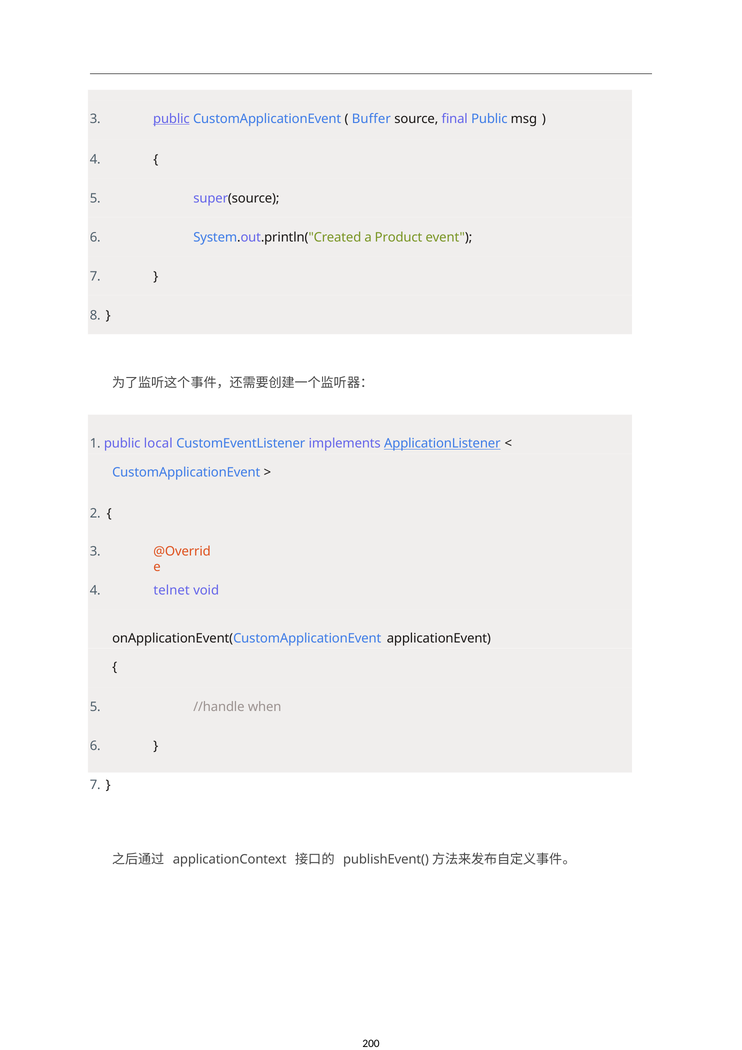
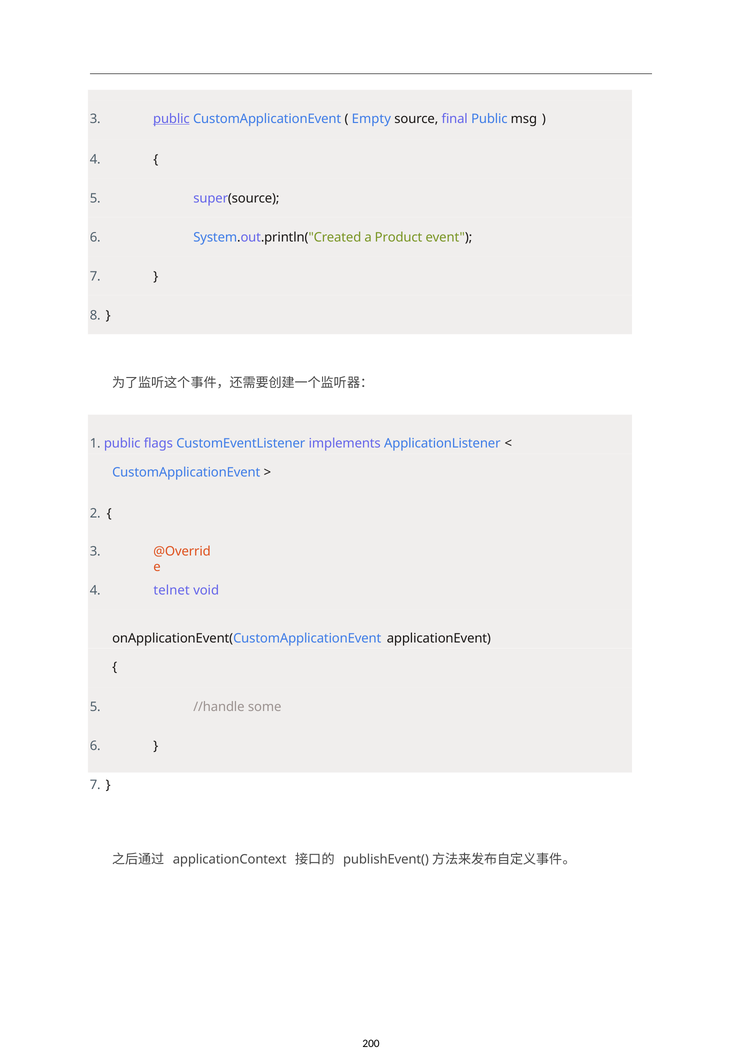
Buffer: Buffer -> Empty
local: local -> flags
ApplicationListener underline: present -> none
when: when -> some
